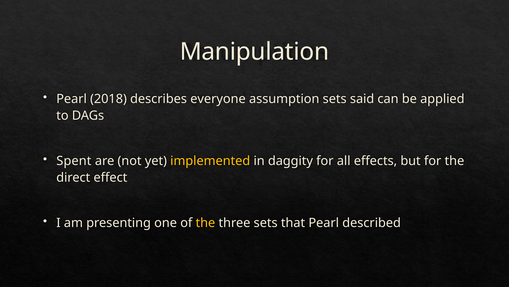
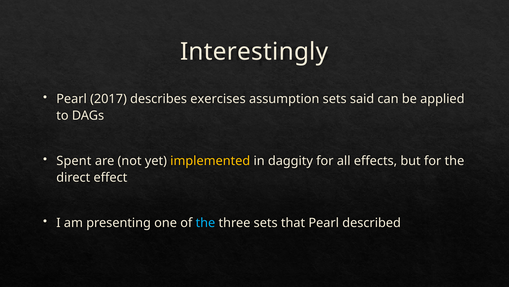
Manipulation: Manipulation -> Interestingly
2018: 2018 -> 2017
everyone: everyone -> exercises
the at (205, 222) colour: yellow -> light blue
